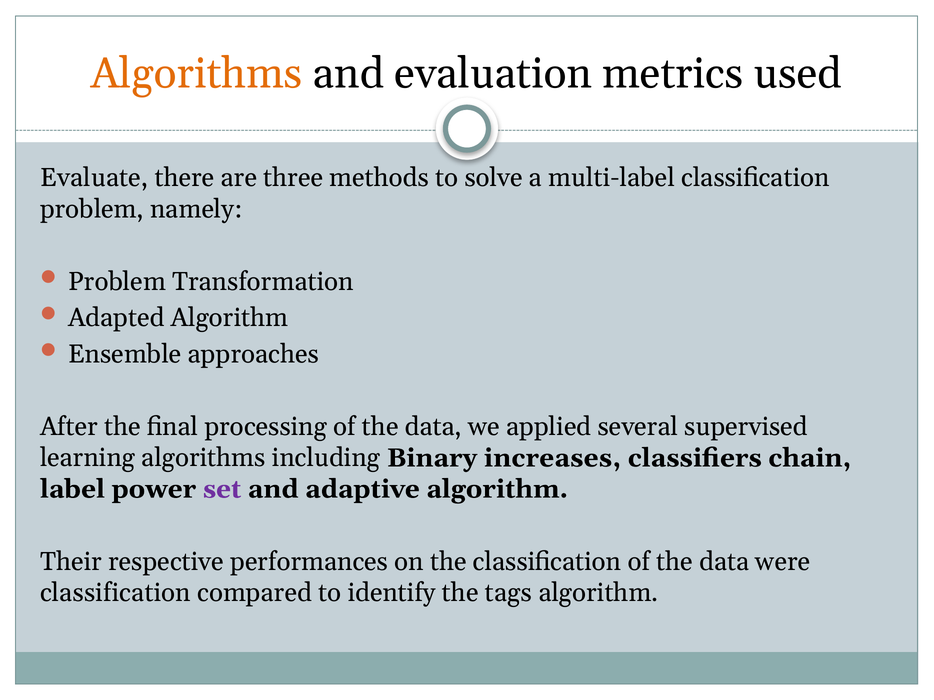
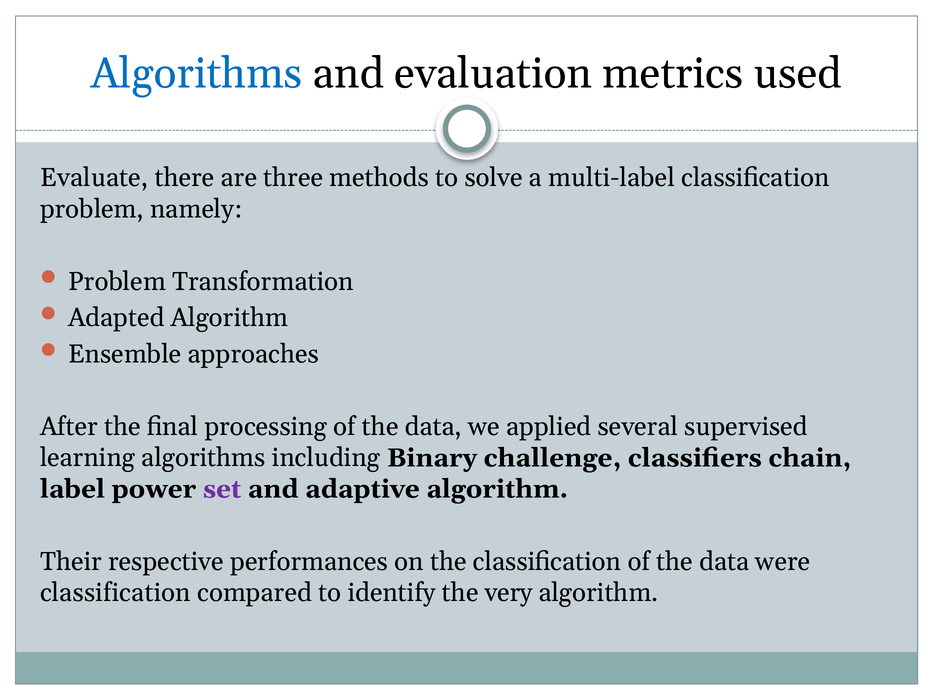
Algorithms at (197, 74) colour: orange -> blue
increases: increases -> challenge
tags: tags -> very
